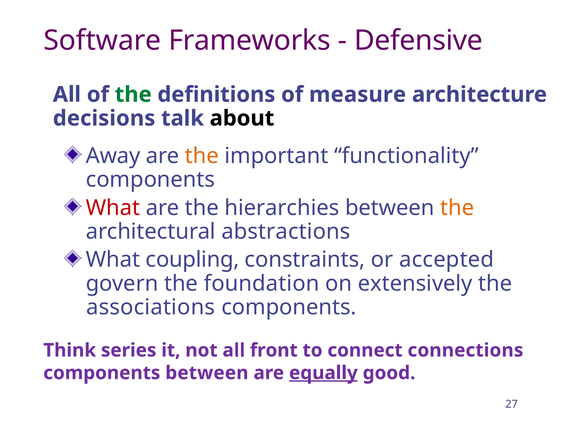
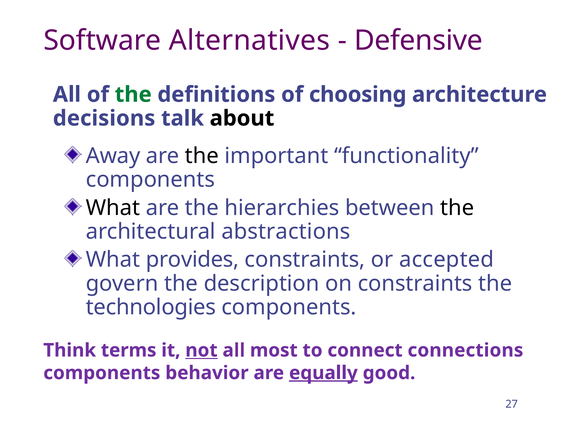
Frameworks: Frameworks -> Alternatives
measure: measure -> choosing
the at (202, 156) colour: orange -> black
What at (113, 208) colour: red -> black
the at (457, 208) colour: orange -> black
coupling: coupling -> provides
foundation: foundation -> description
on extensively: extensively -> constraints
associations: associations -> technologies
series: series -> terms
not underline: none -> present
front: front -> most
components between: between -> behavior
